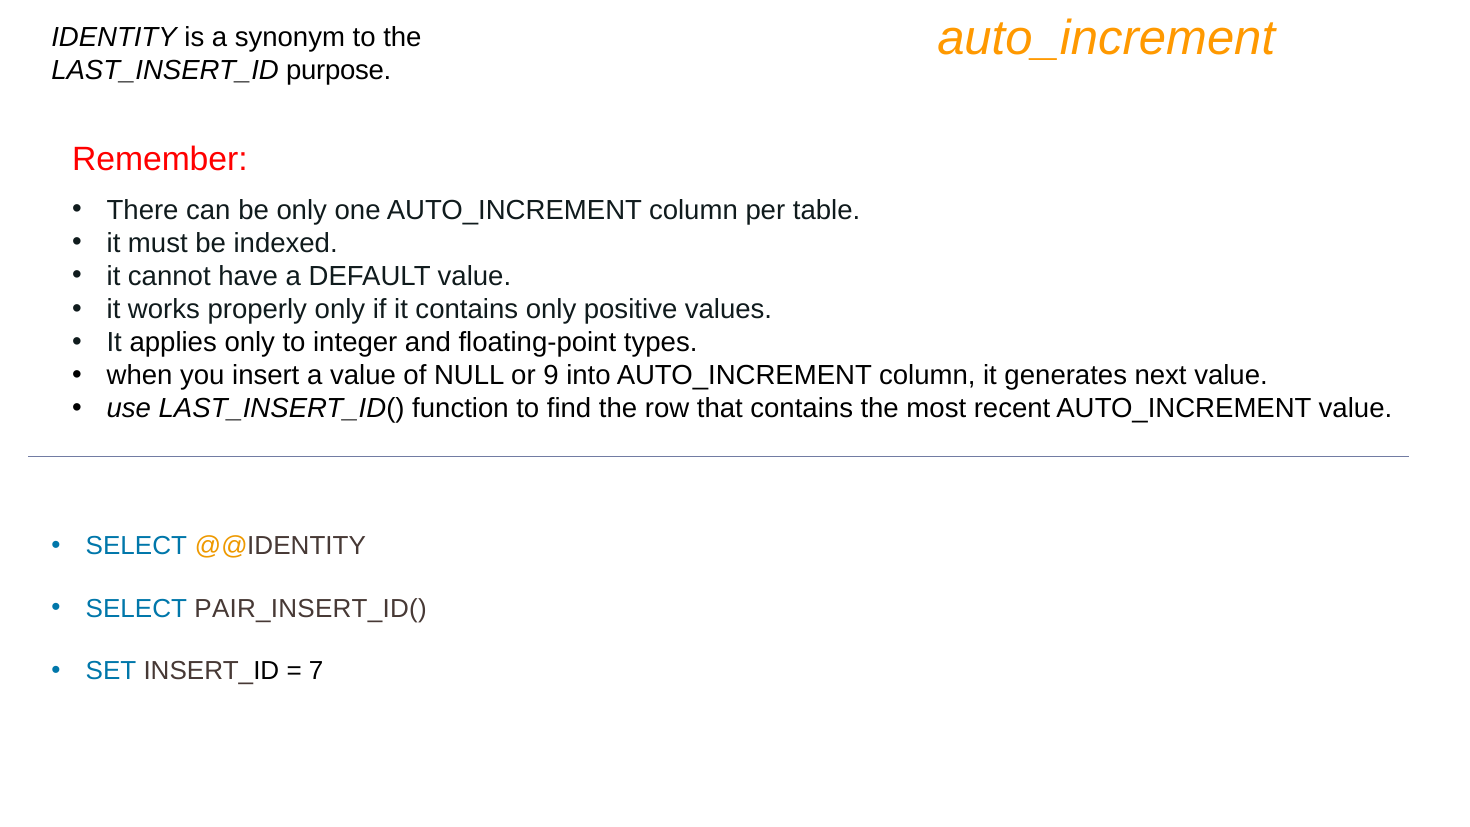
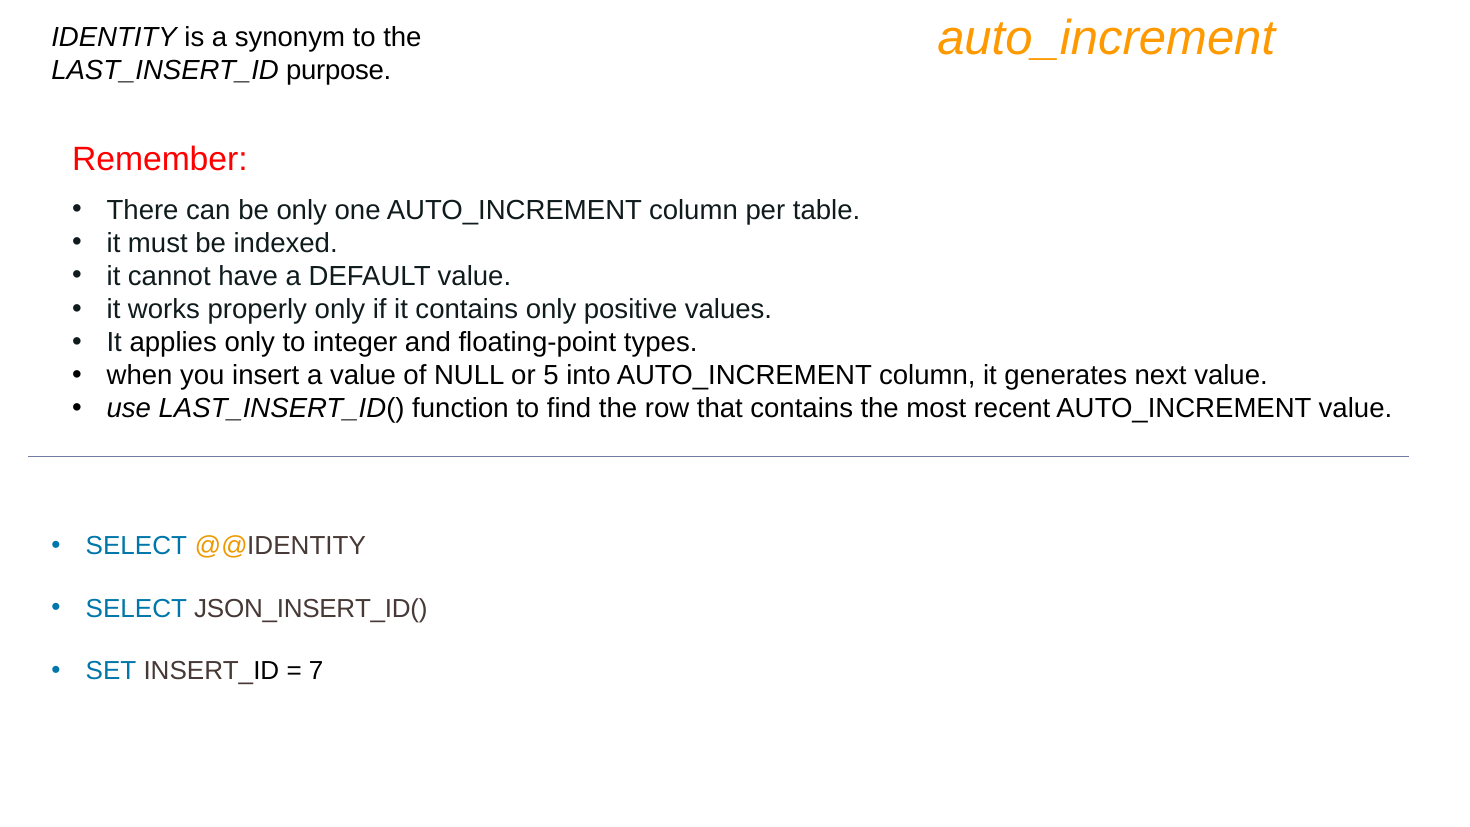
9: 9 -> 5
PAIR_INSERT_ID(: PAIR_INSERT_ID( -> JSON_INSERT_ID(
